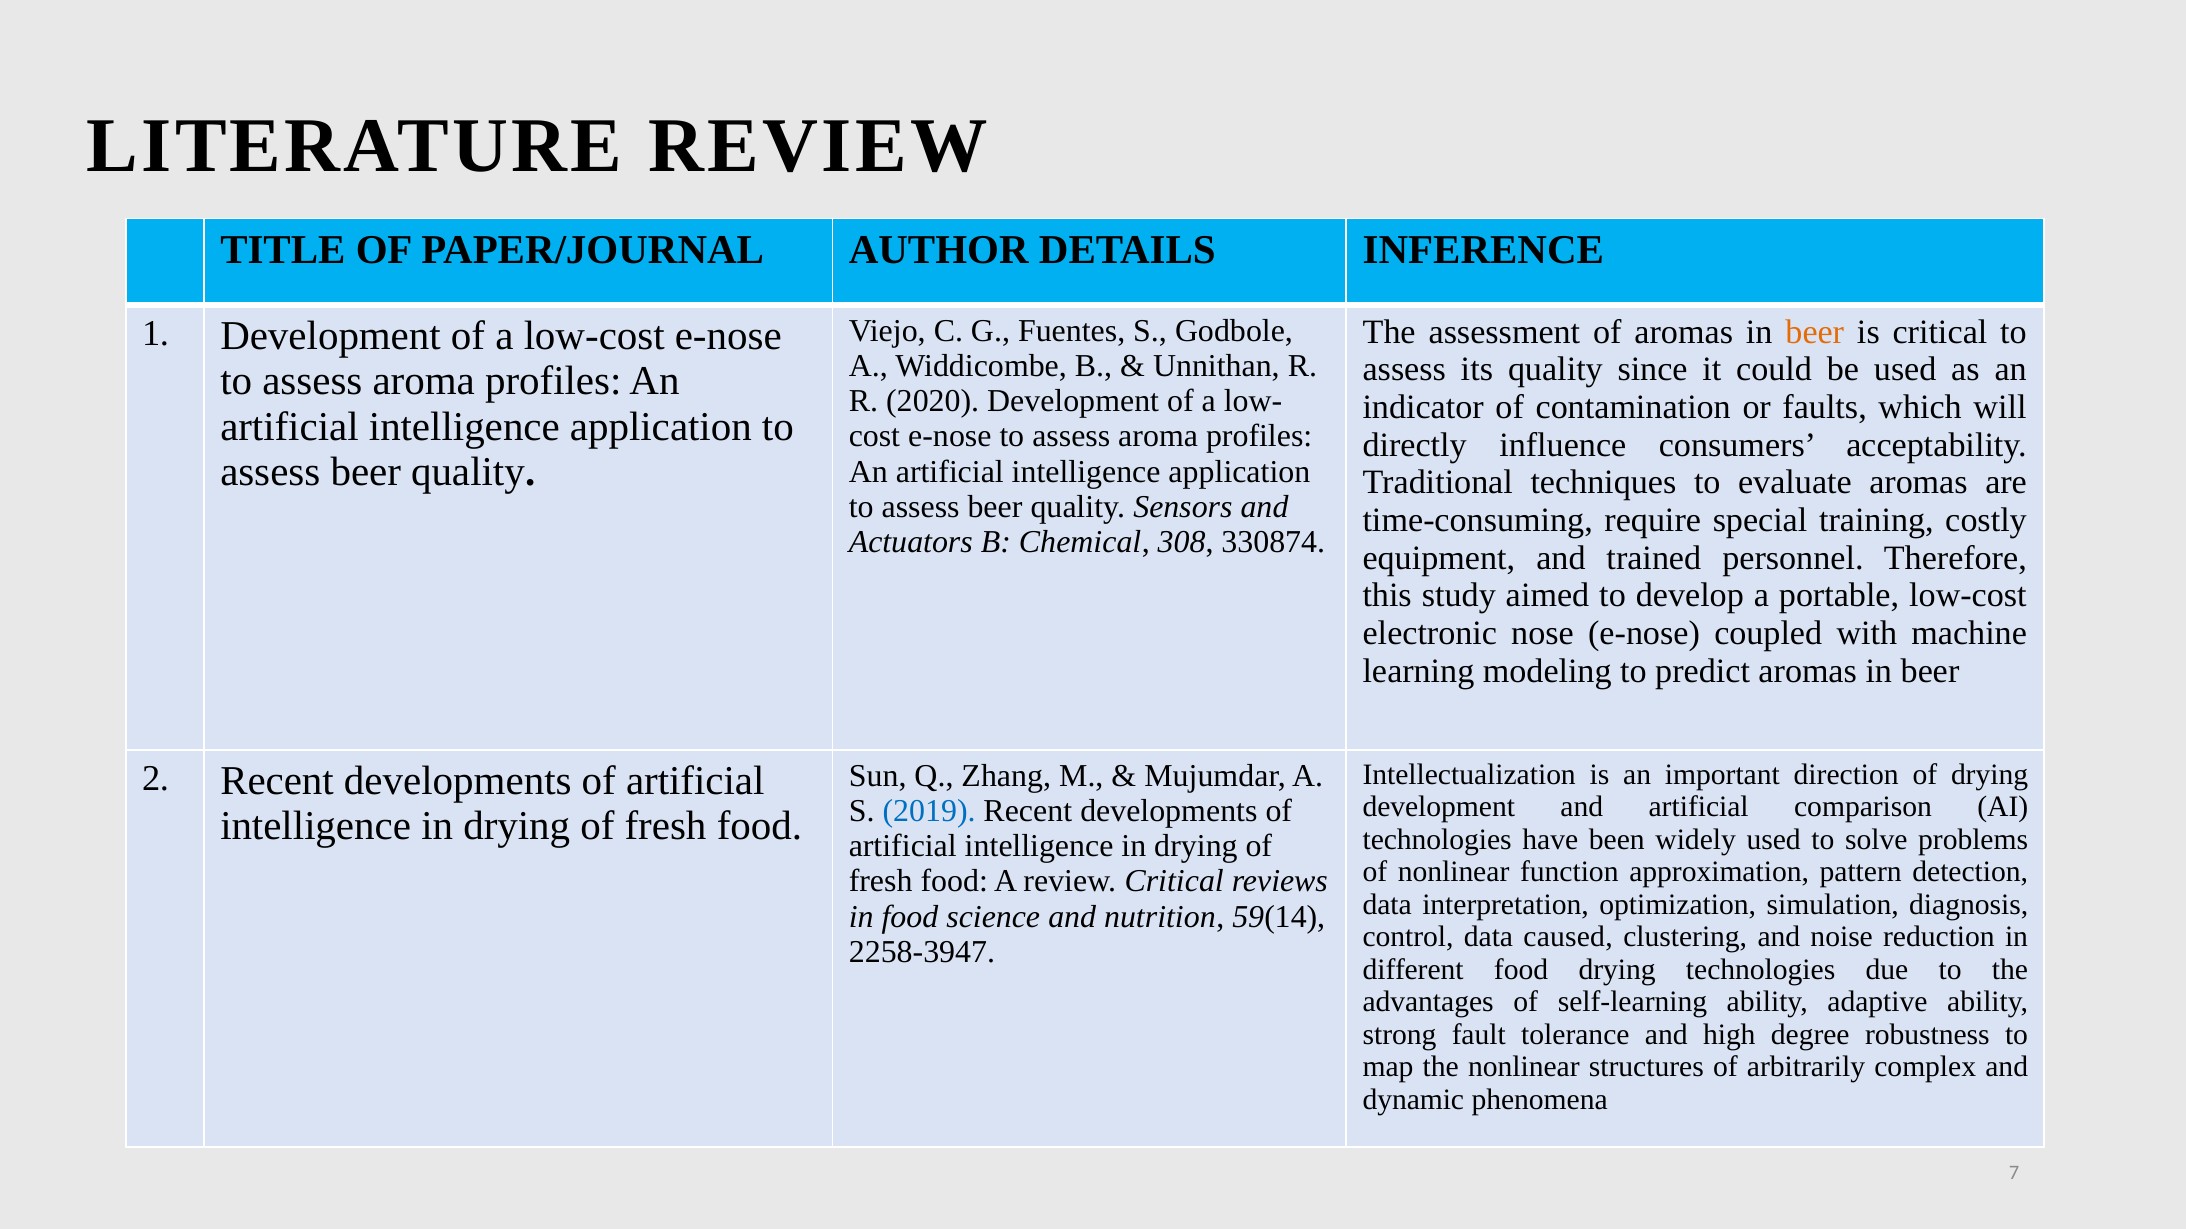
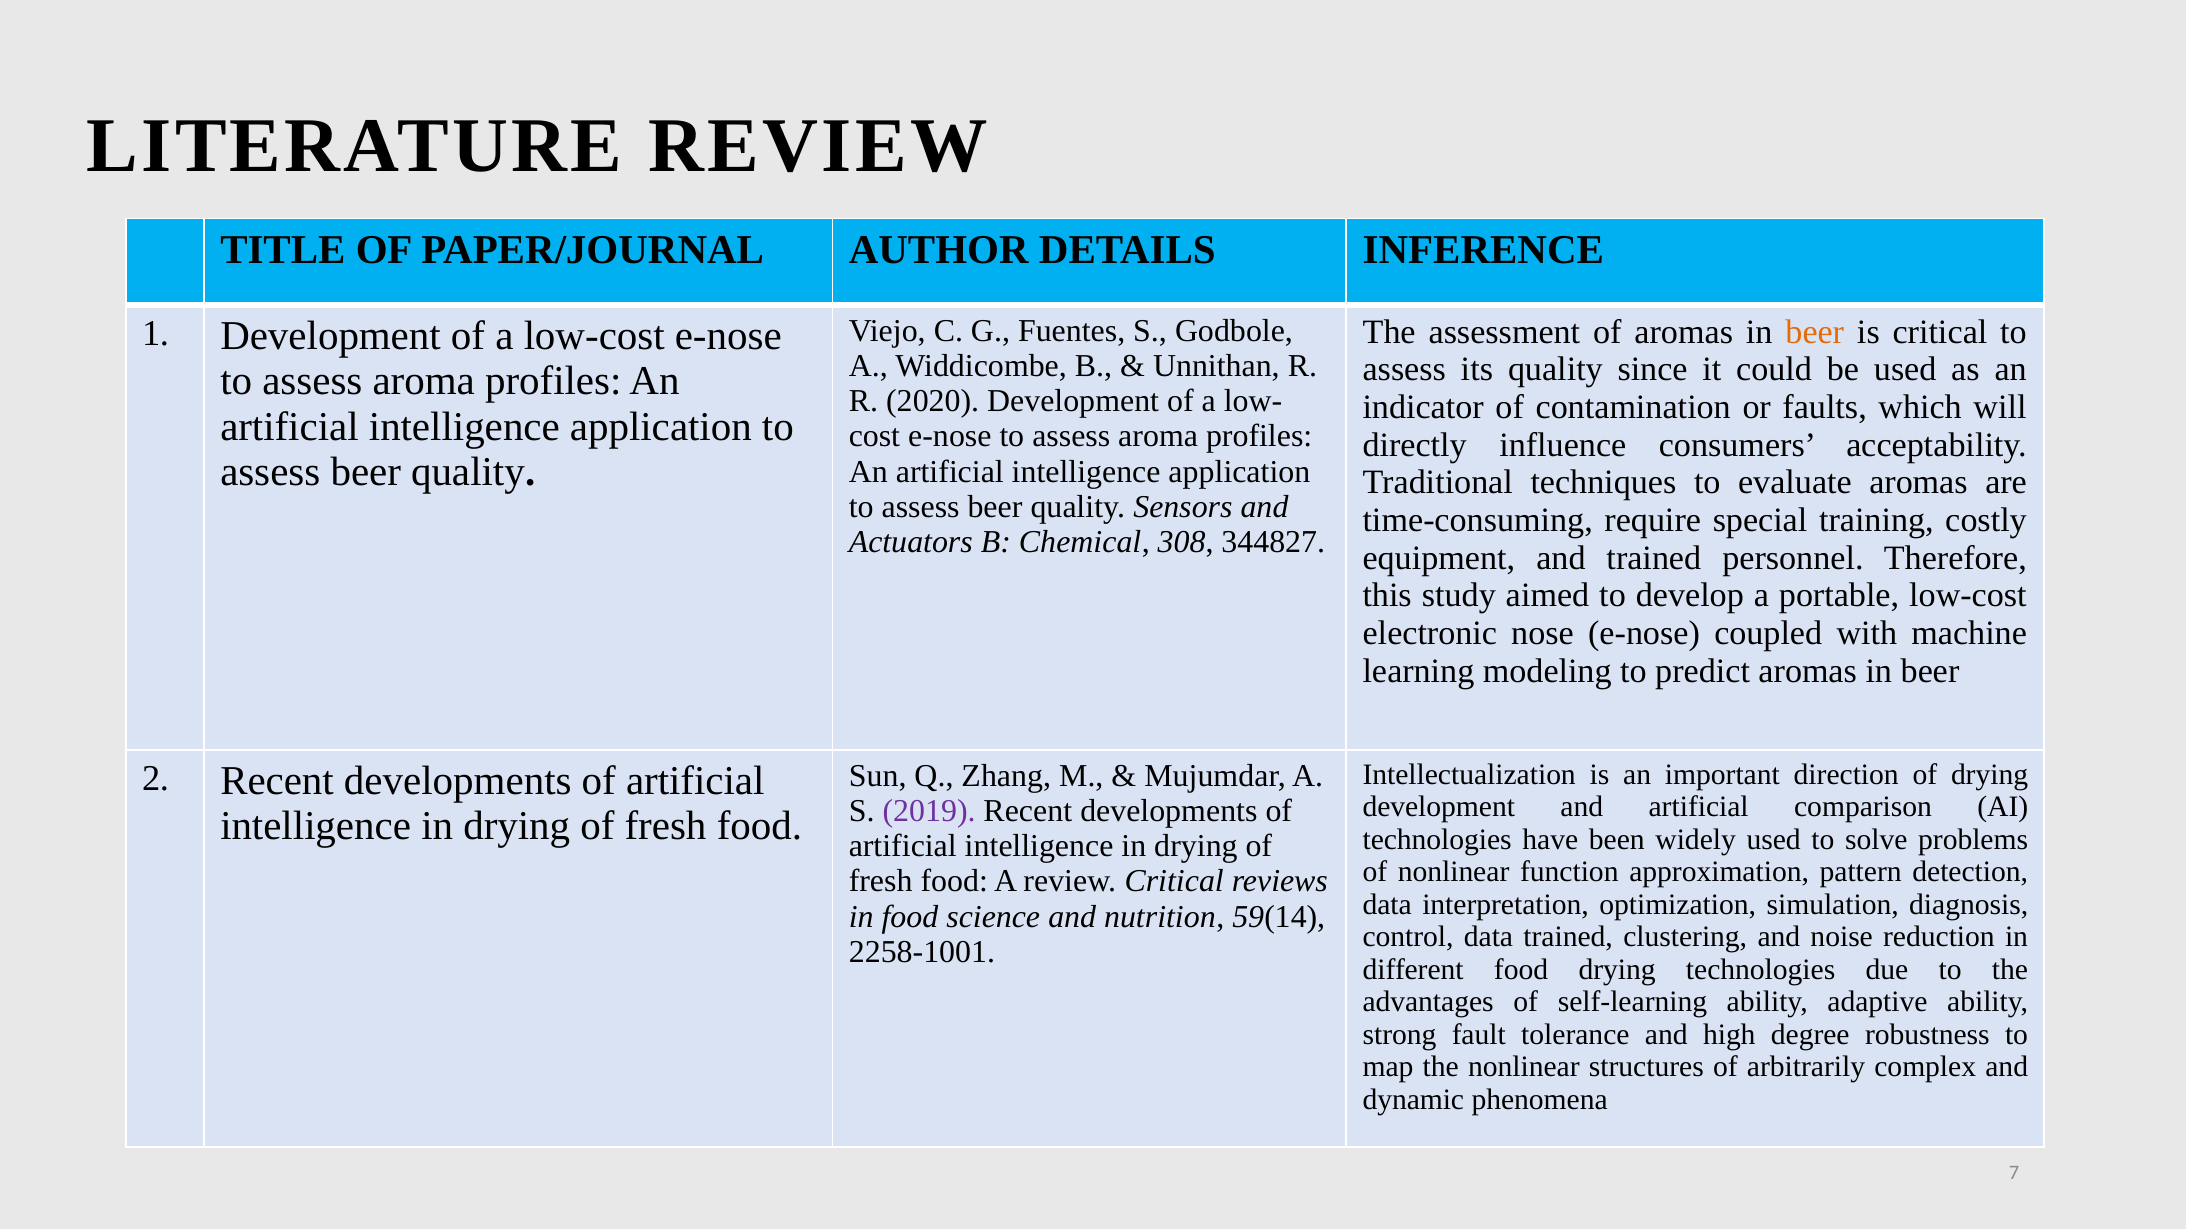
330874: 330874 -> 344827
2019 colour: blue -> purple
data caused: caused -> trained
2258-3947: 2258-3947 -> 2258-1001
